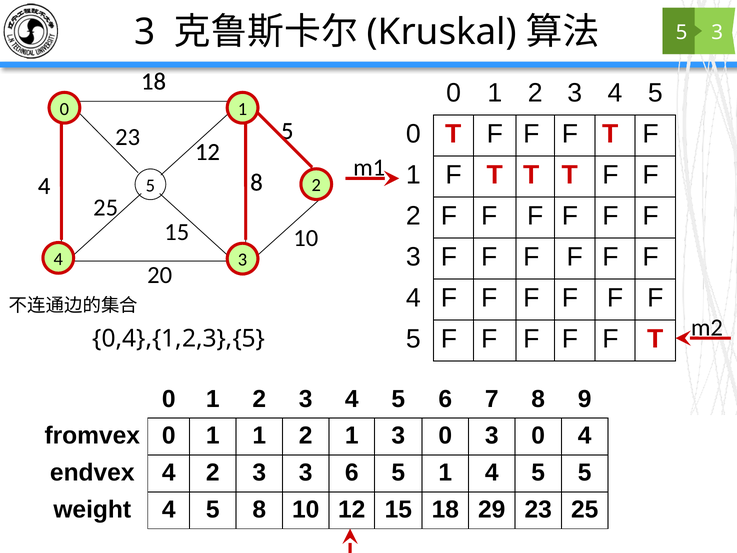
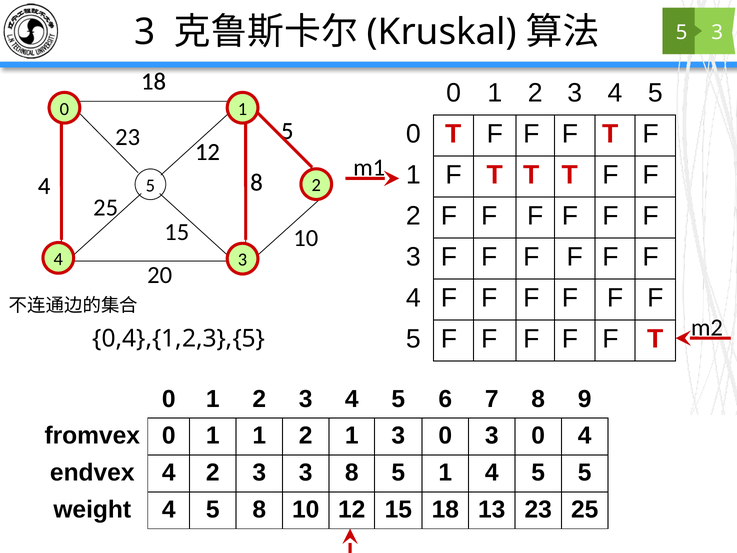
3 6: 6 -> 8
29: 29 -> 13
